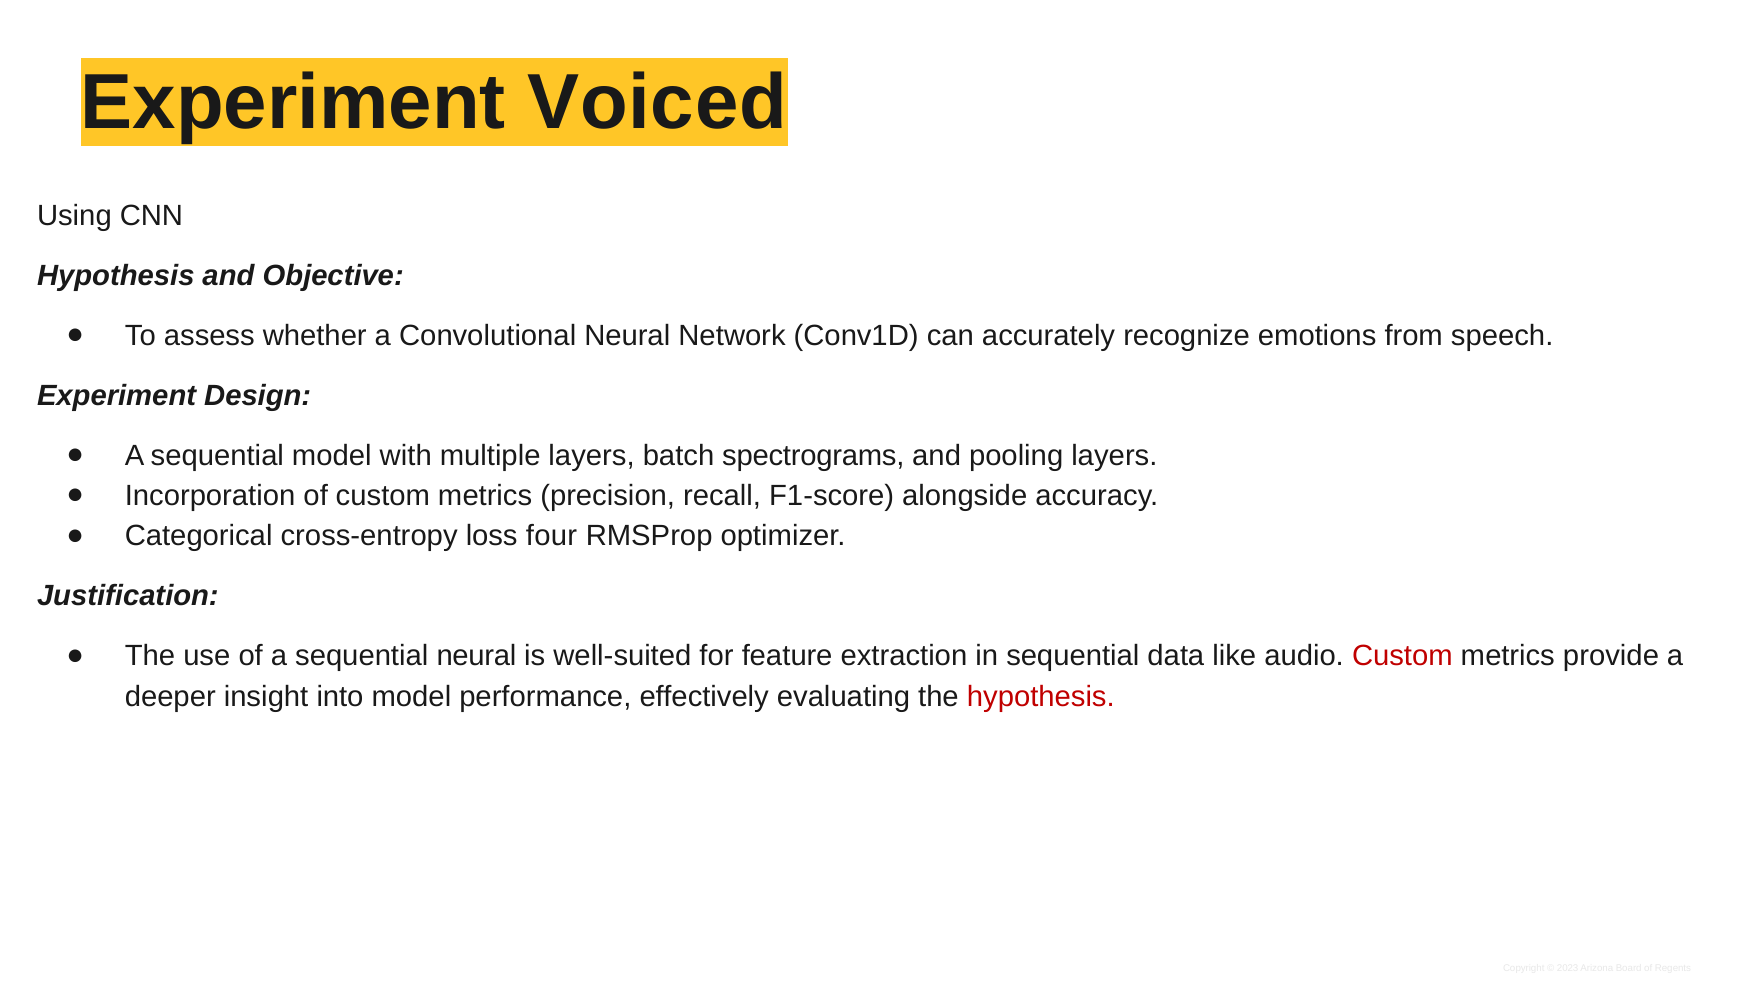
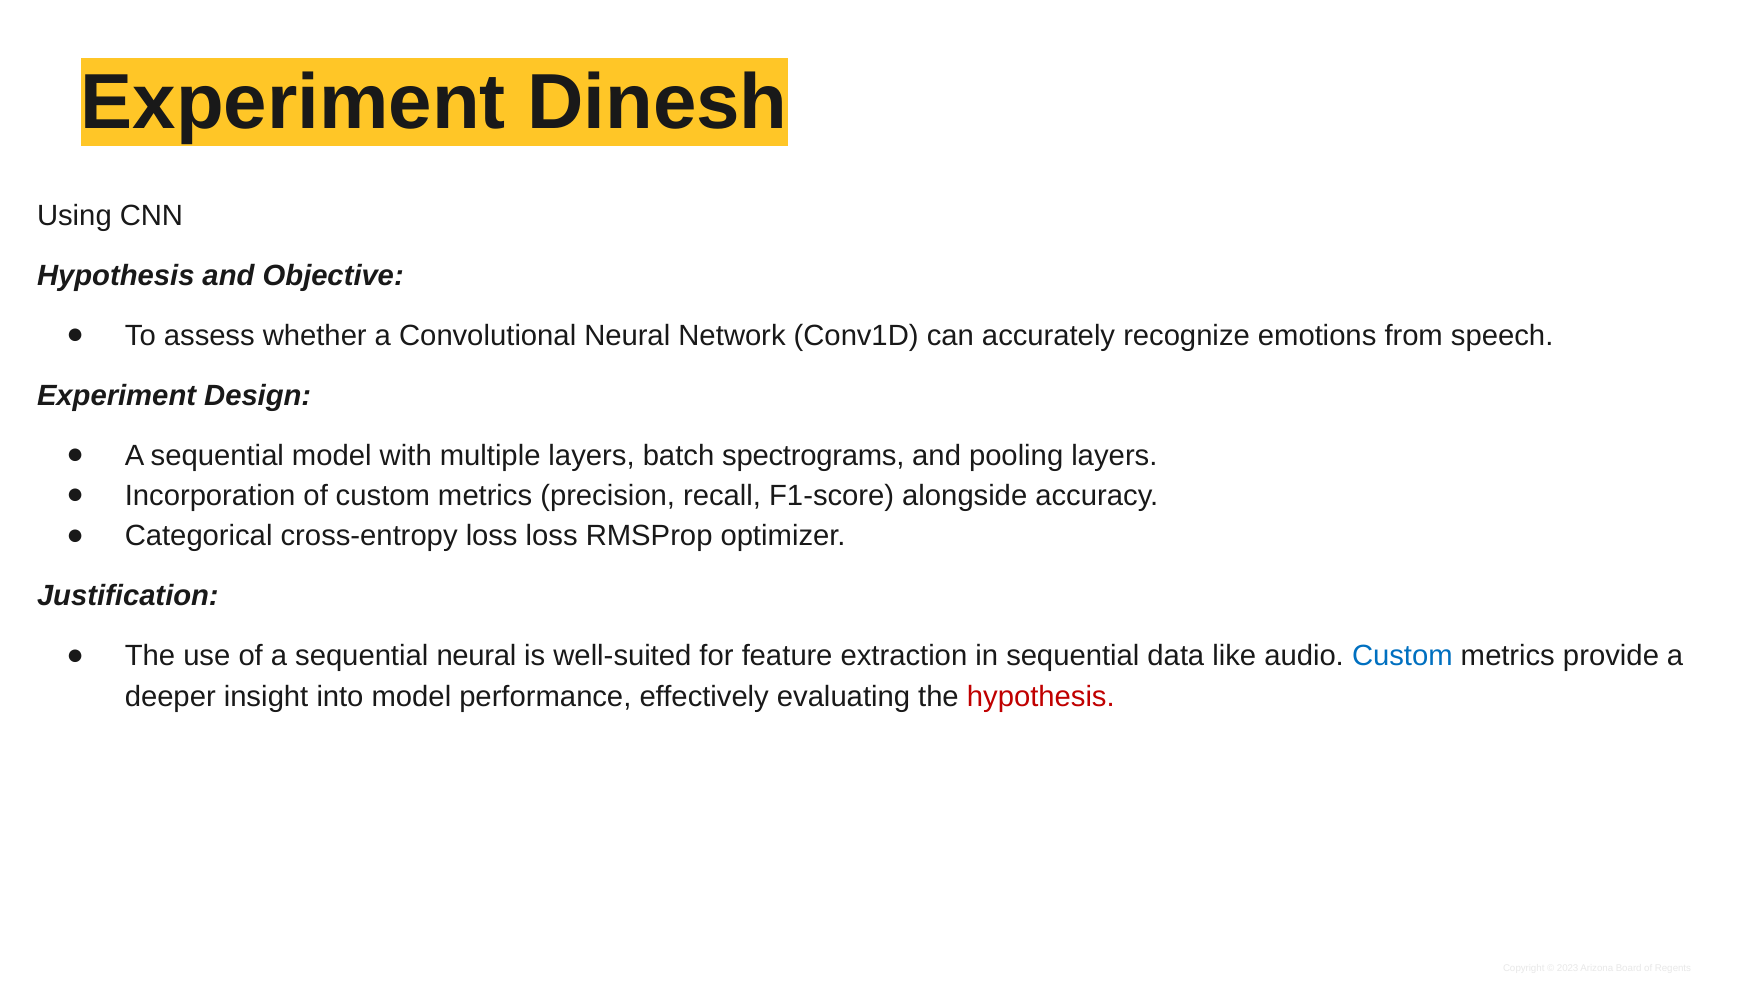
Voiced: Voiced -> Dinesh
loss four: four -> loss
Custom at (1402, 656) colour: red -> blue
